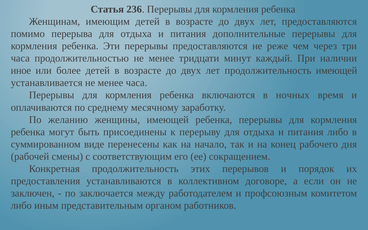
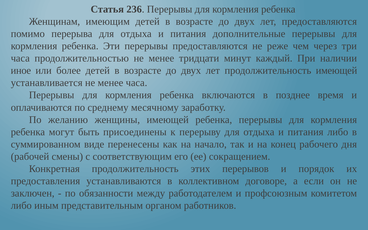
ночных: ночных -> позднее
заключается: заключается -> обязанности
